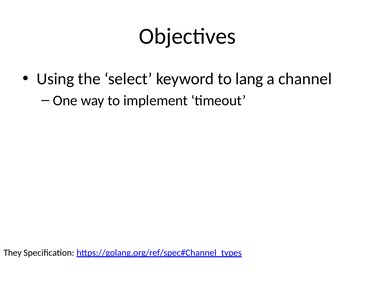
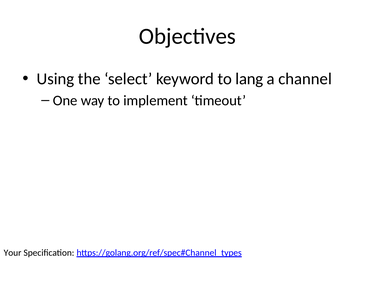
They: They -> Your
